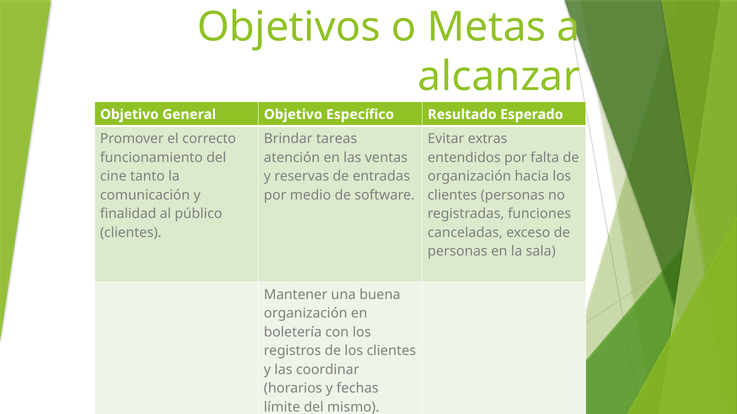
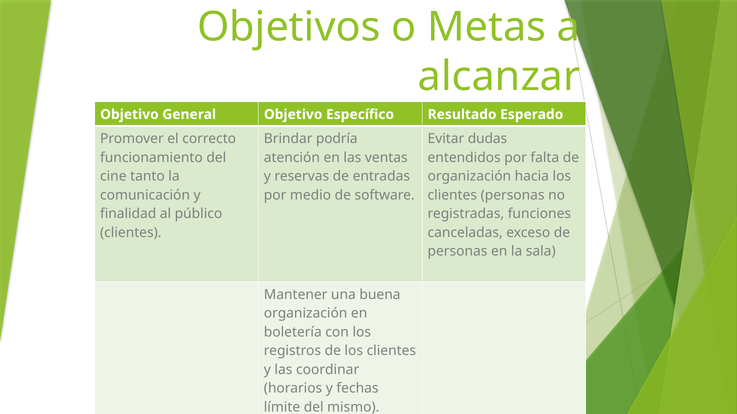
tareas: tareas -> podría
extras: extras -> dudas
